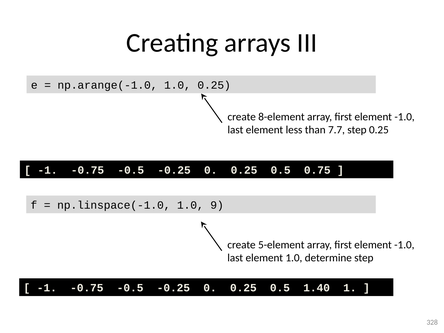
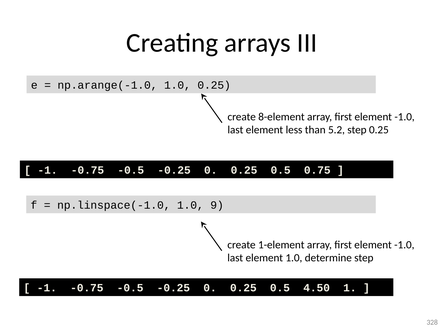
7.7: 7.7 -> 5.2
5-element: 5-element -> 1-element
1.40: 1.40 -> 4.50
